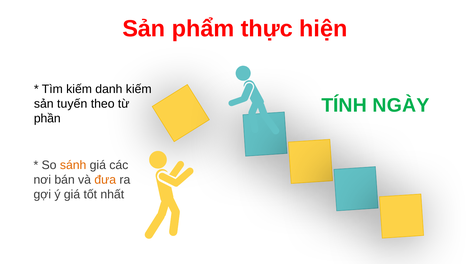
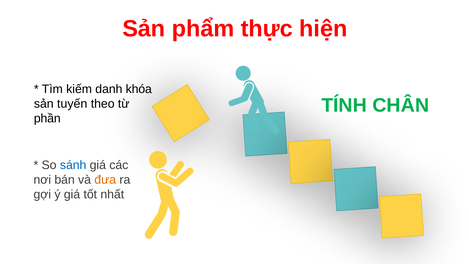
danh kiếm: kiếm -> khóa
NGÀY: NGÀY -> CHÂN
sánh colour: orange -> blue
